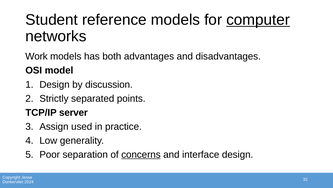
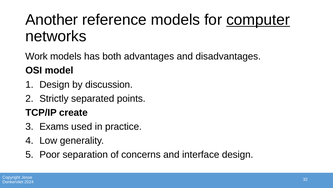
Student: Student -> Another
server: server -> create
Assign: Assign -> Exams
concerns underline: present -> none
